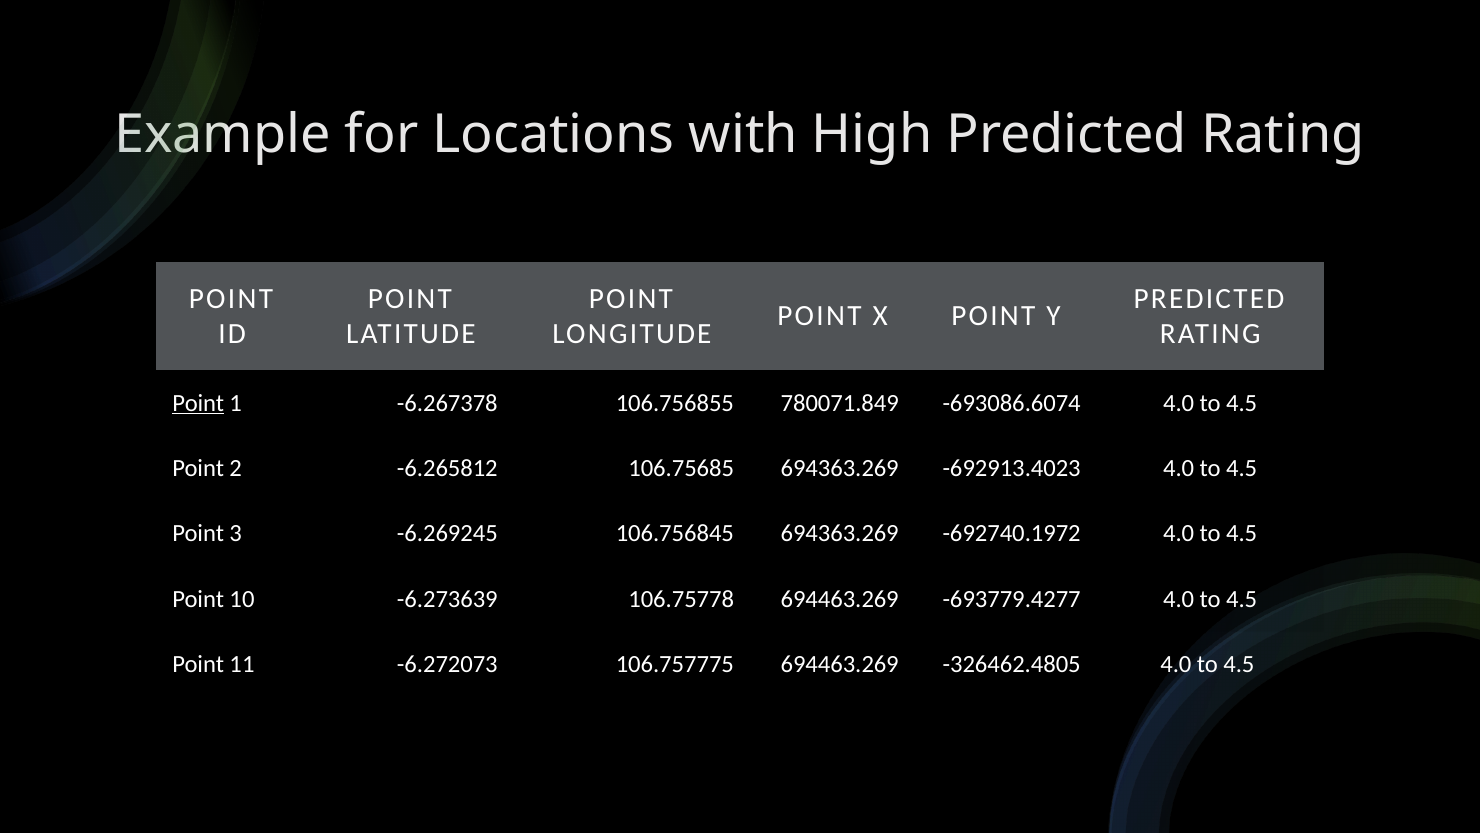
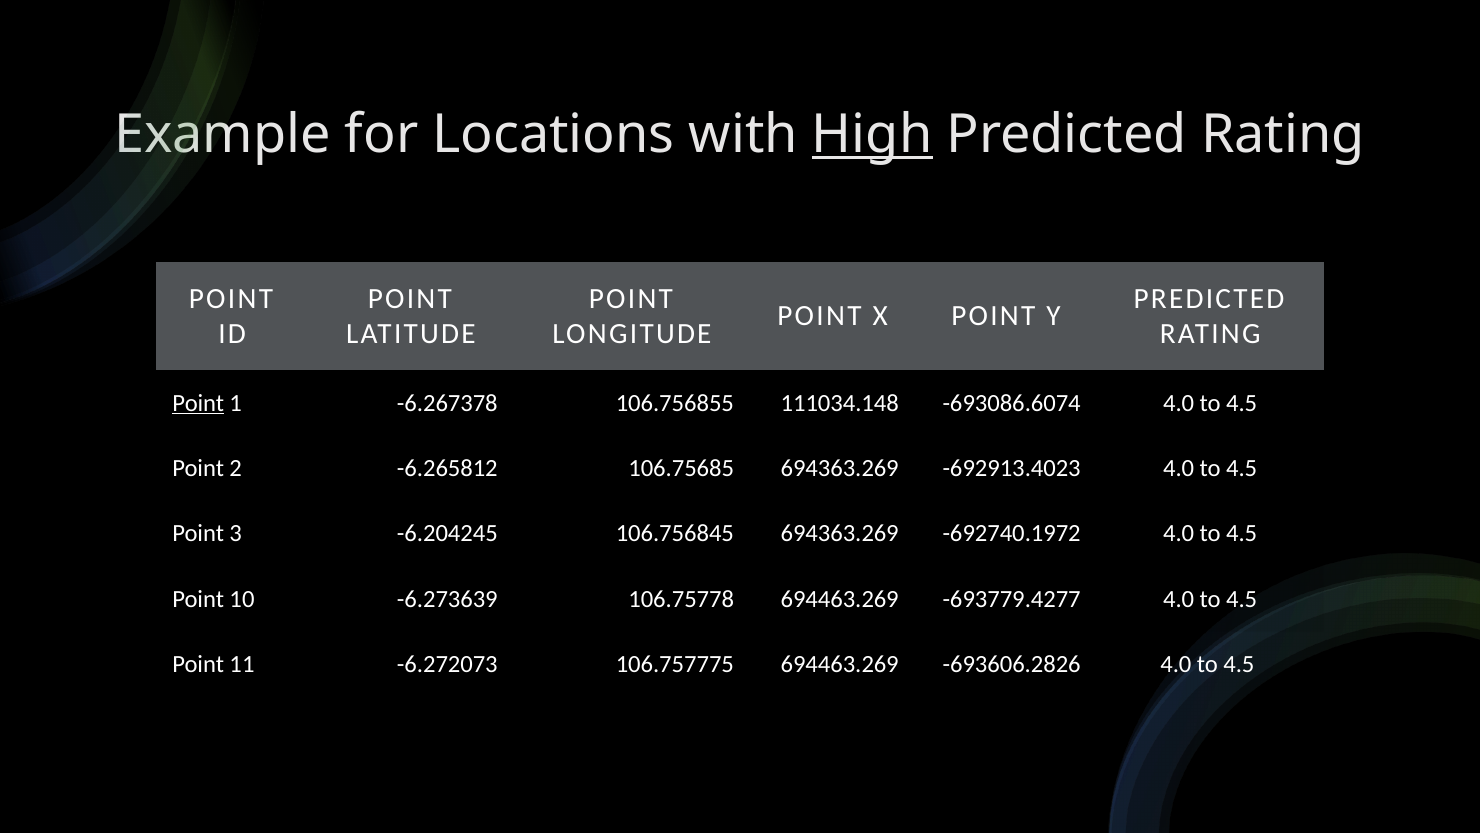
High underline: none -> present
780071.849: 780071.849 -> 111034.148
-6.269245: -6.269245 -> -6.204245
-326462.4805: -326462.4805 -> -693606.2826
